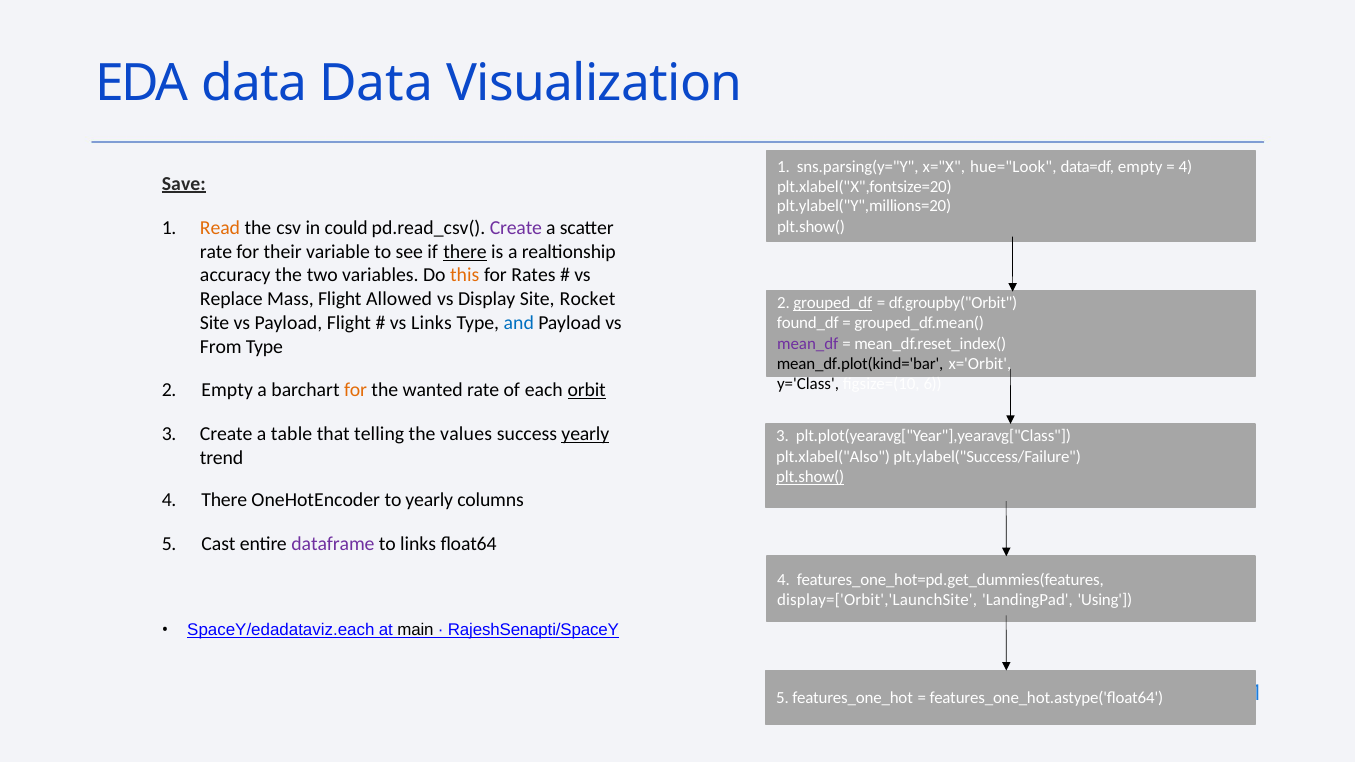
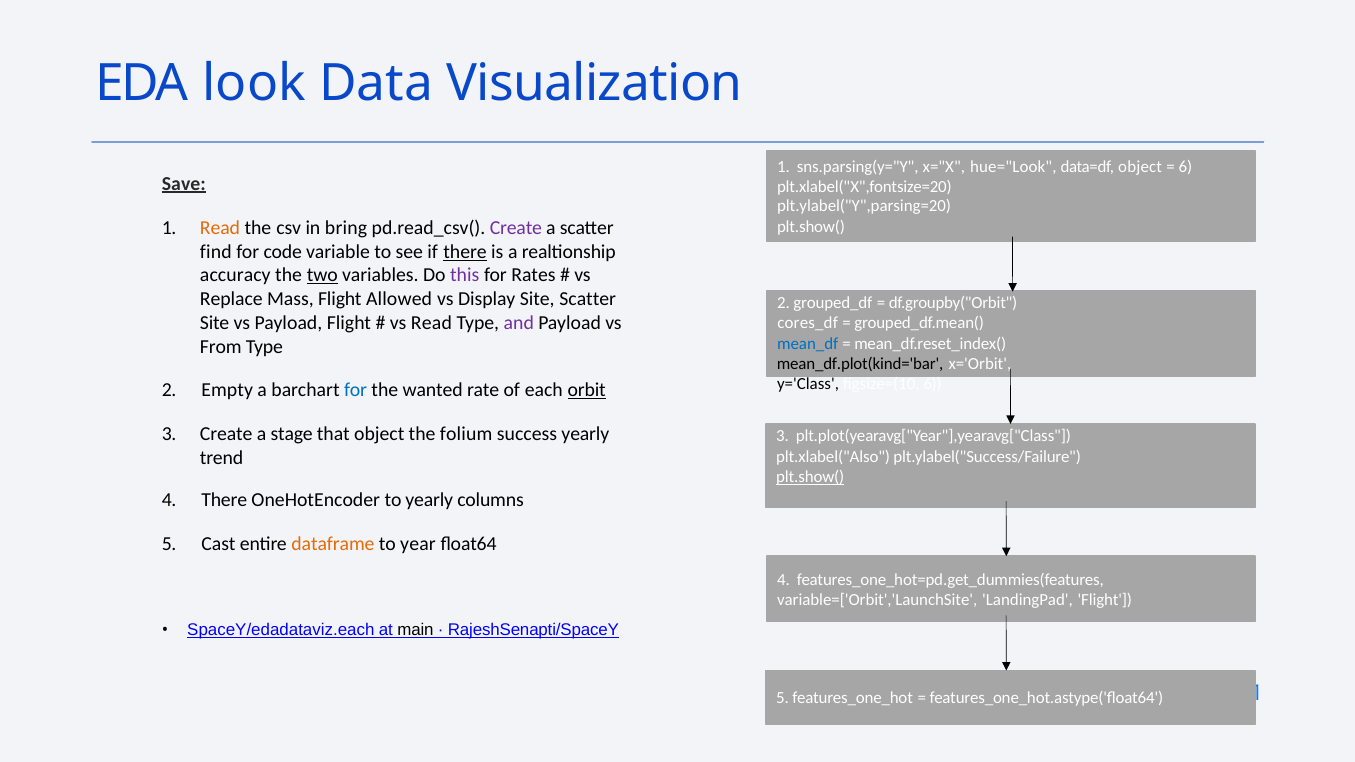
EDA data: data -> look
data=df empty: empty -> object
4 at (1185, 167): 4 -> 6
plt.ylabel("Y",millions=20: plt.ylabel("Y",millions=20 -> plt.ylabel("Y",parsing=20
could: could -> bring
rate at (216, 252): rate -> find
their: their -> code
two underline: none -> present
this colour: orange -> purple
Site Rocket: Rocket -> Scatter
grouped_df underline: present -> none
vs Links: Links -> Read
and colour: blue -> purple
found_df: found_df -> cores_df
mean_df colour: purple -> blue
for at (356, 390) colour: orange -> blue
table: table -> stage
that telling: telling -> object
values: values -> folium
yearly at (585, 434) underline: present -> none
dataframe colour: purple -> orange
to links: links -> year
display=['Orbit','LaunchSite: display=['Orbit','LaunchSite -> variable=['Orbit','LaunchSite
LandingPad Using: Using -> Flight
